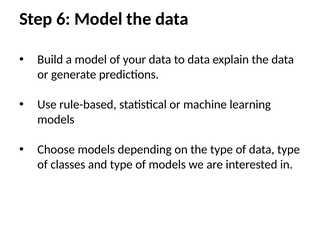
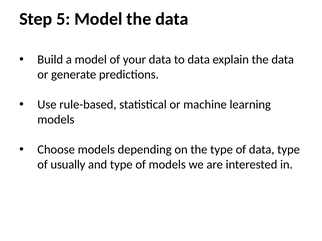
6: 6 -> 5
classes: classes -> usually
